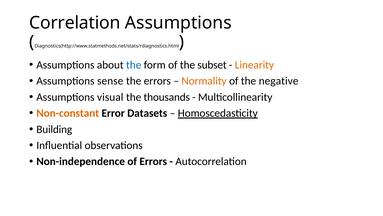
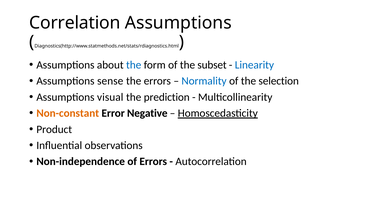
Linearity colour: orange -> blue
Normality colour: orange -> blue
negative: negative -> selection
thousands: thousands -> prediction
Datasets: Datasets -> Negative
Building: Building -> Product
